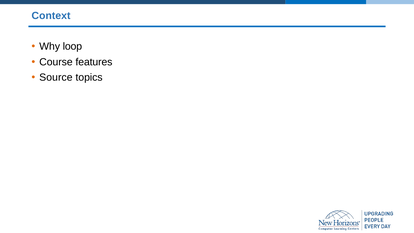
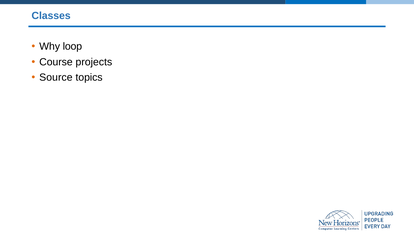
Context: Context -> Classes
features: features -> projects
